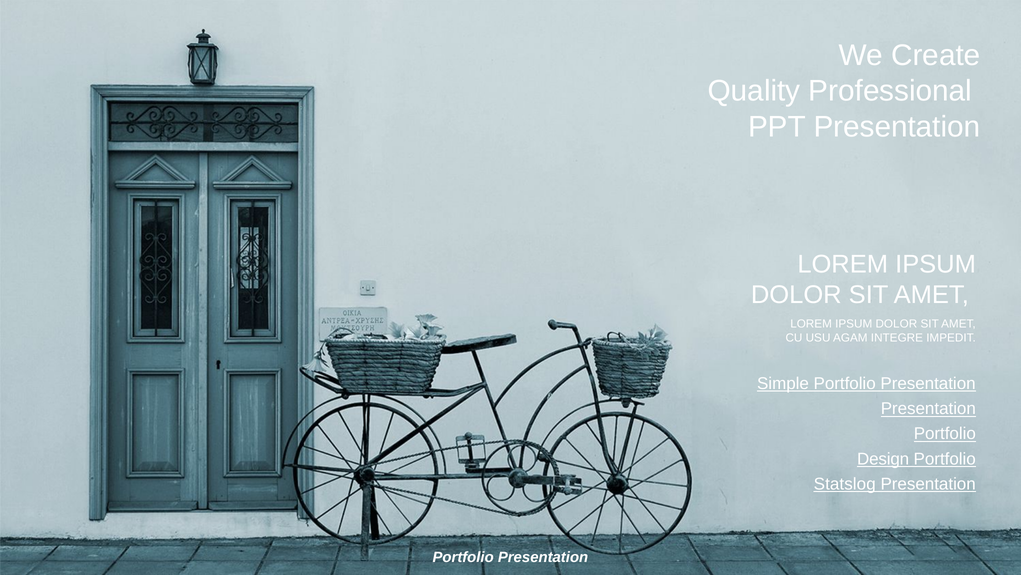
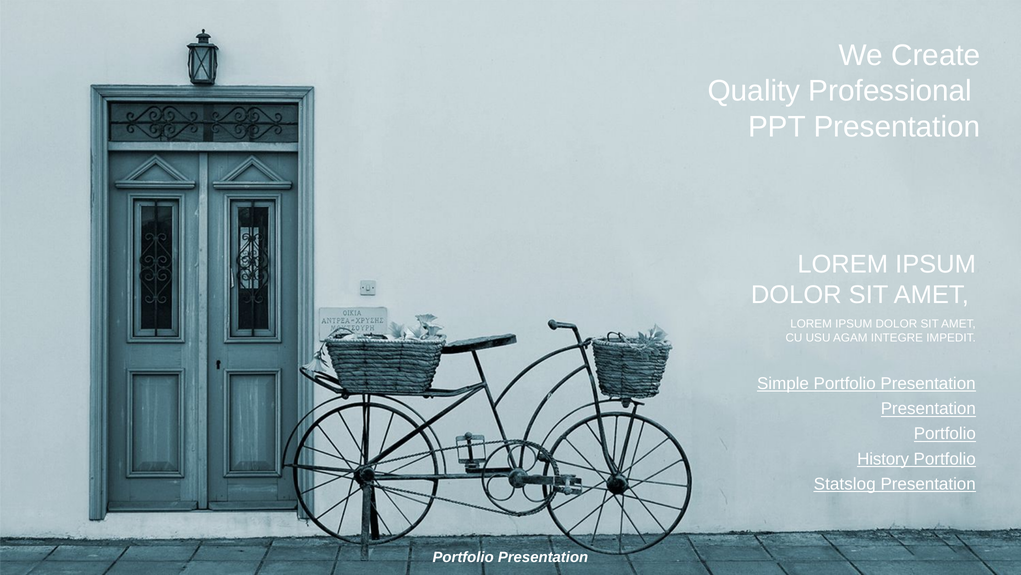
Design: Design -> History
